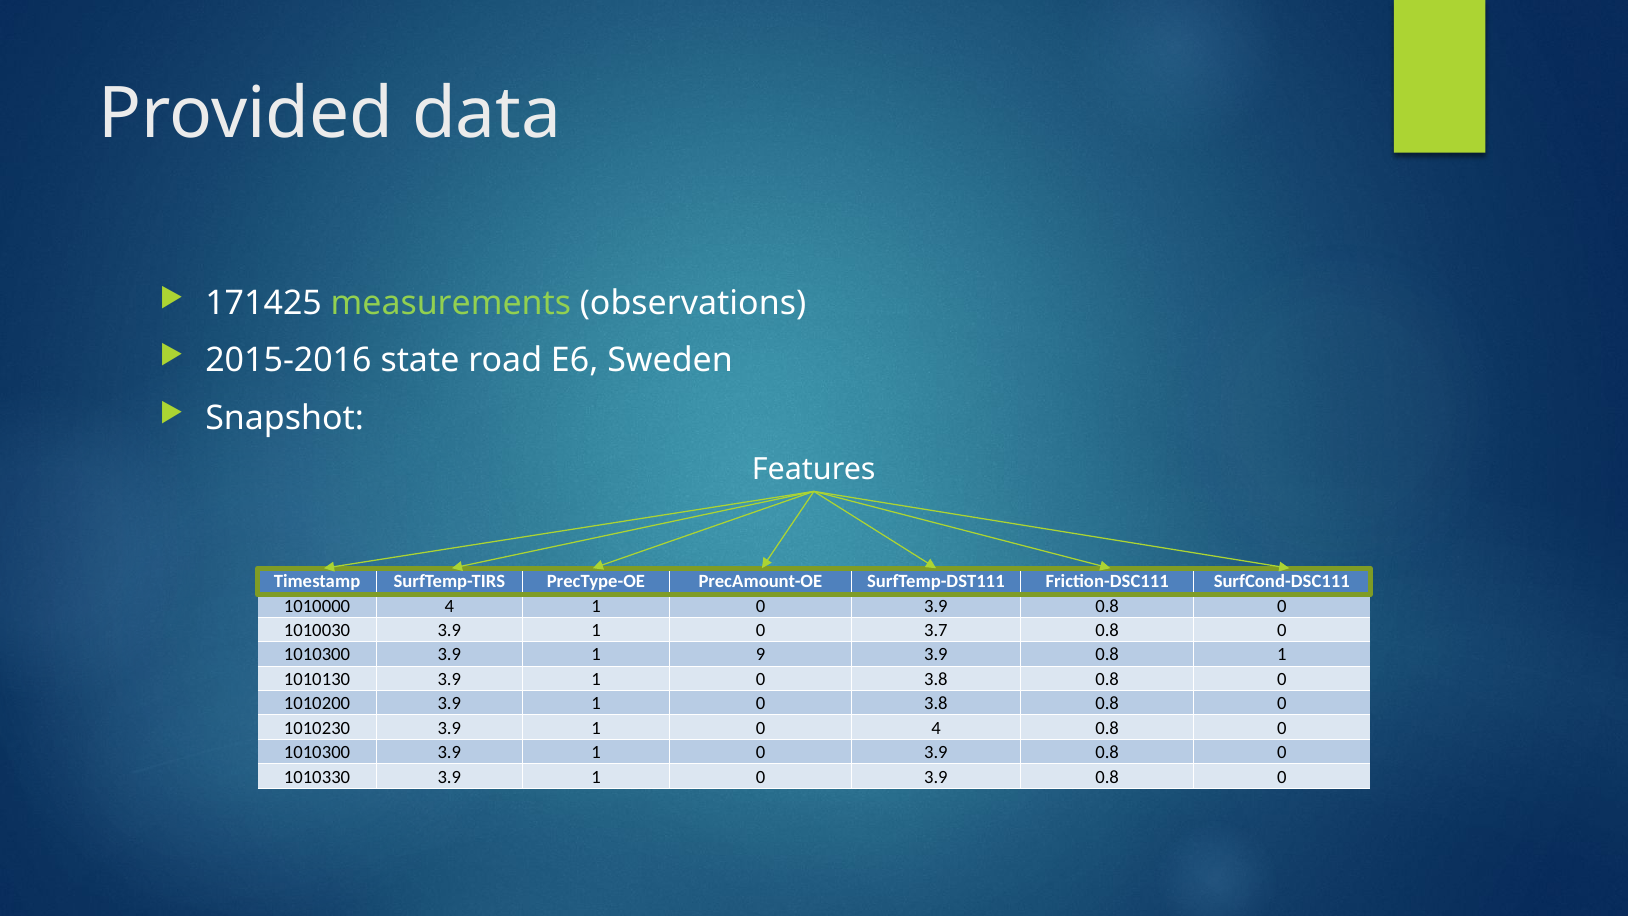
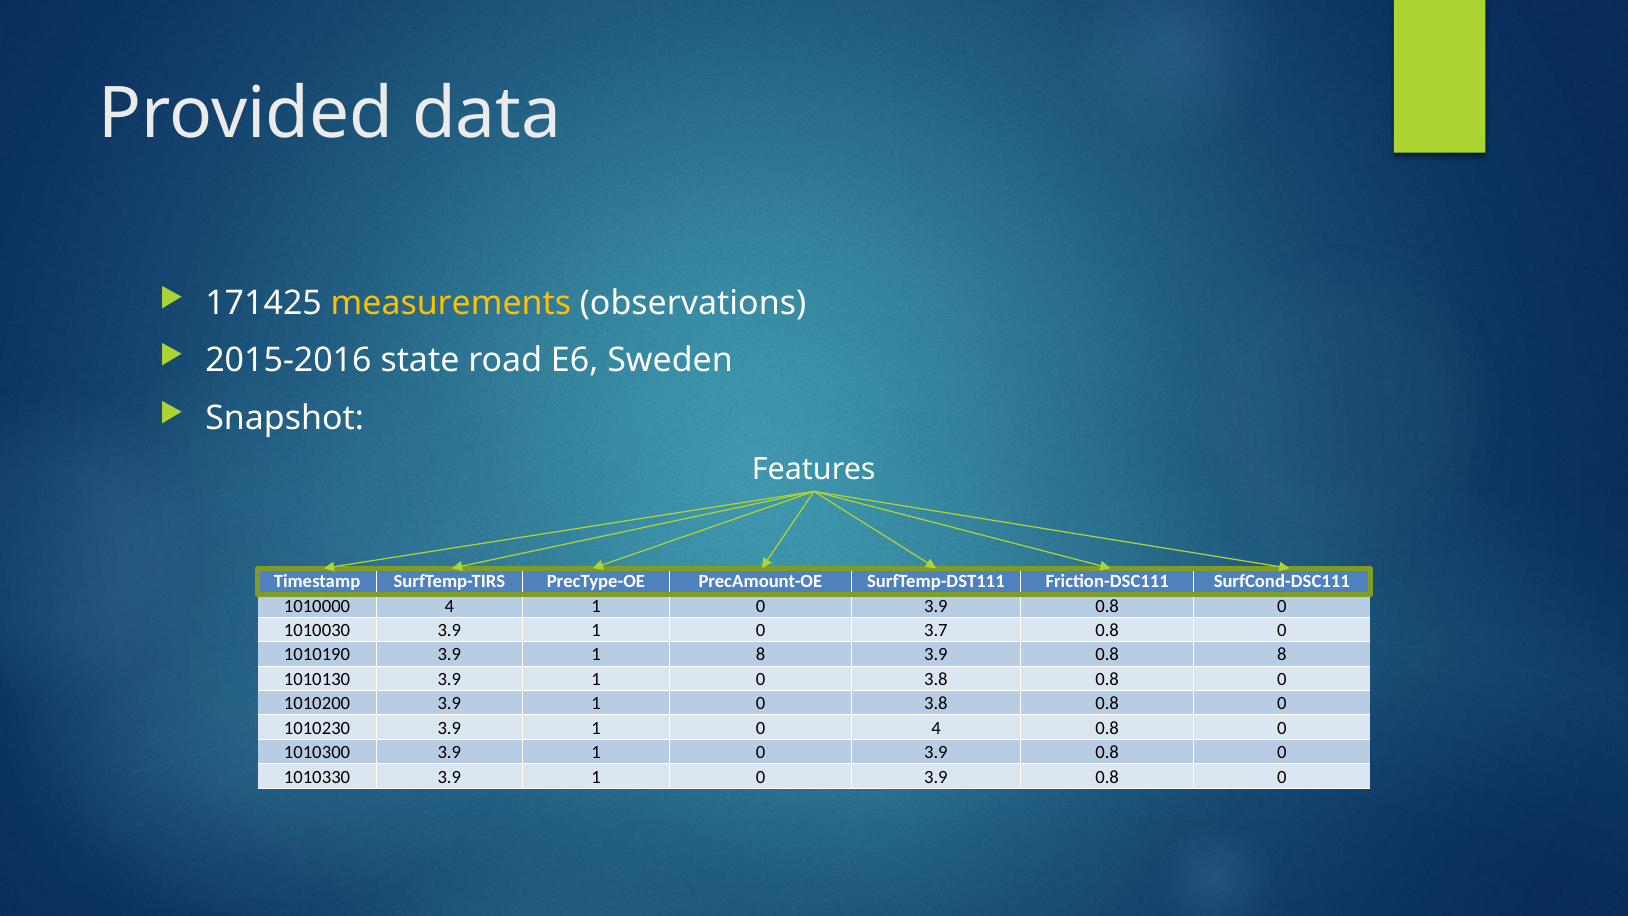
measurements colour: light green -> yellow
1010300 at (317, 655): 1010300 -> 1010190
1 9: 9 -> 8
0.8 1: 1 -> 8
